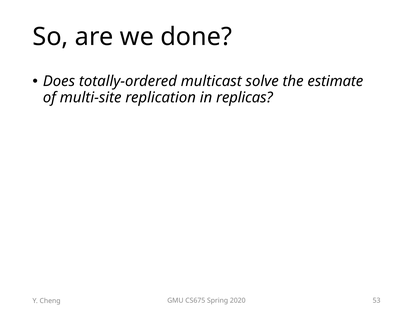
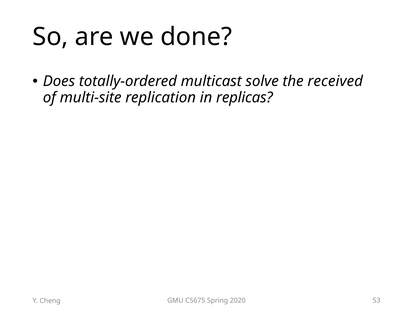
estimate: estimate -> received
